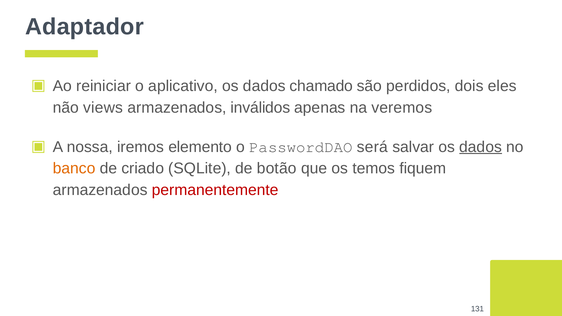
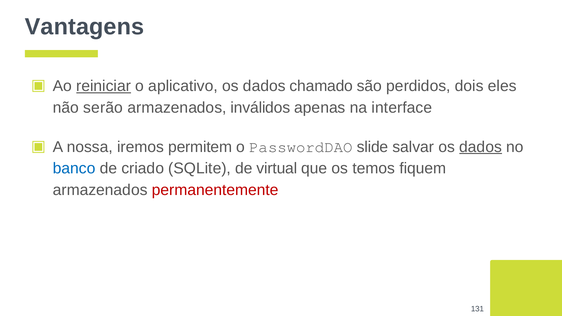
Adaptador: Adaptador -> Vantagens
reiniciar underline: none -> present
views: views -> serão
veremos: veremos -> interface
elemento: elemento -> permitem
será: será -> slide
banco colour: orange -> blue
botão: botão -> virtual
